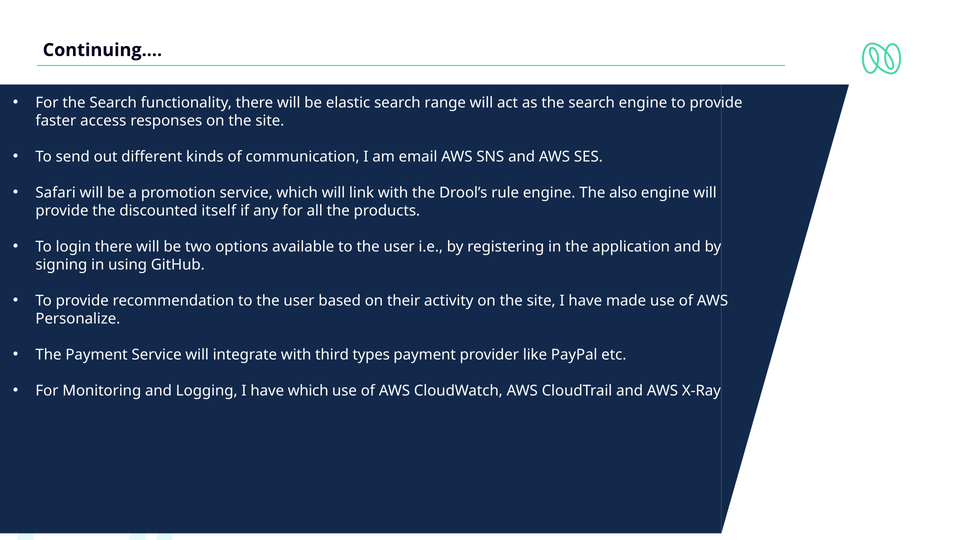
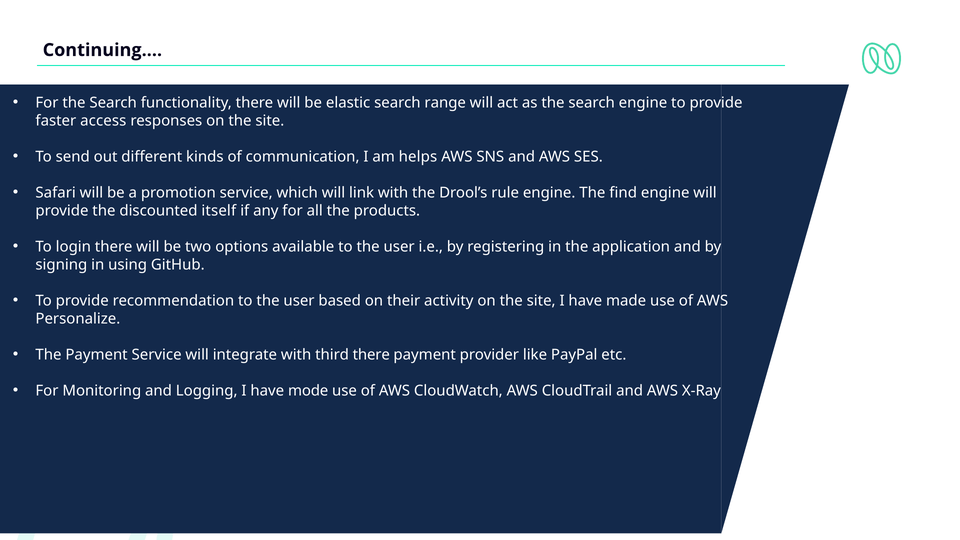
email: email -> helps
also: also -> find
third types: types -> there
have which: which -> mode
